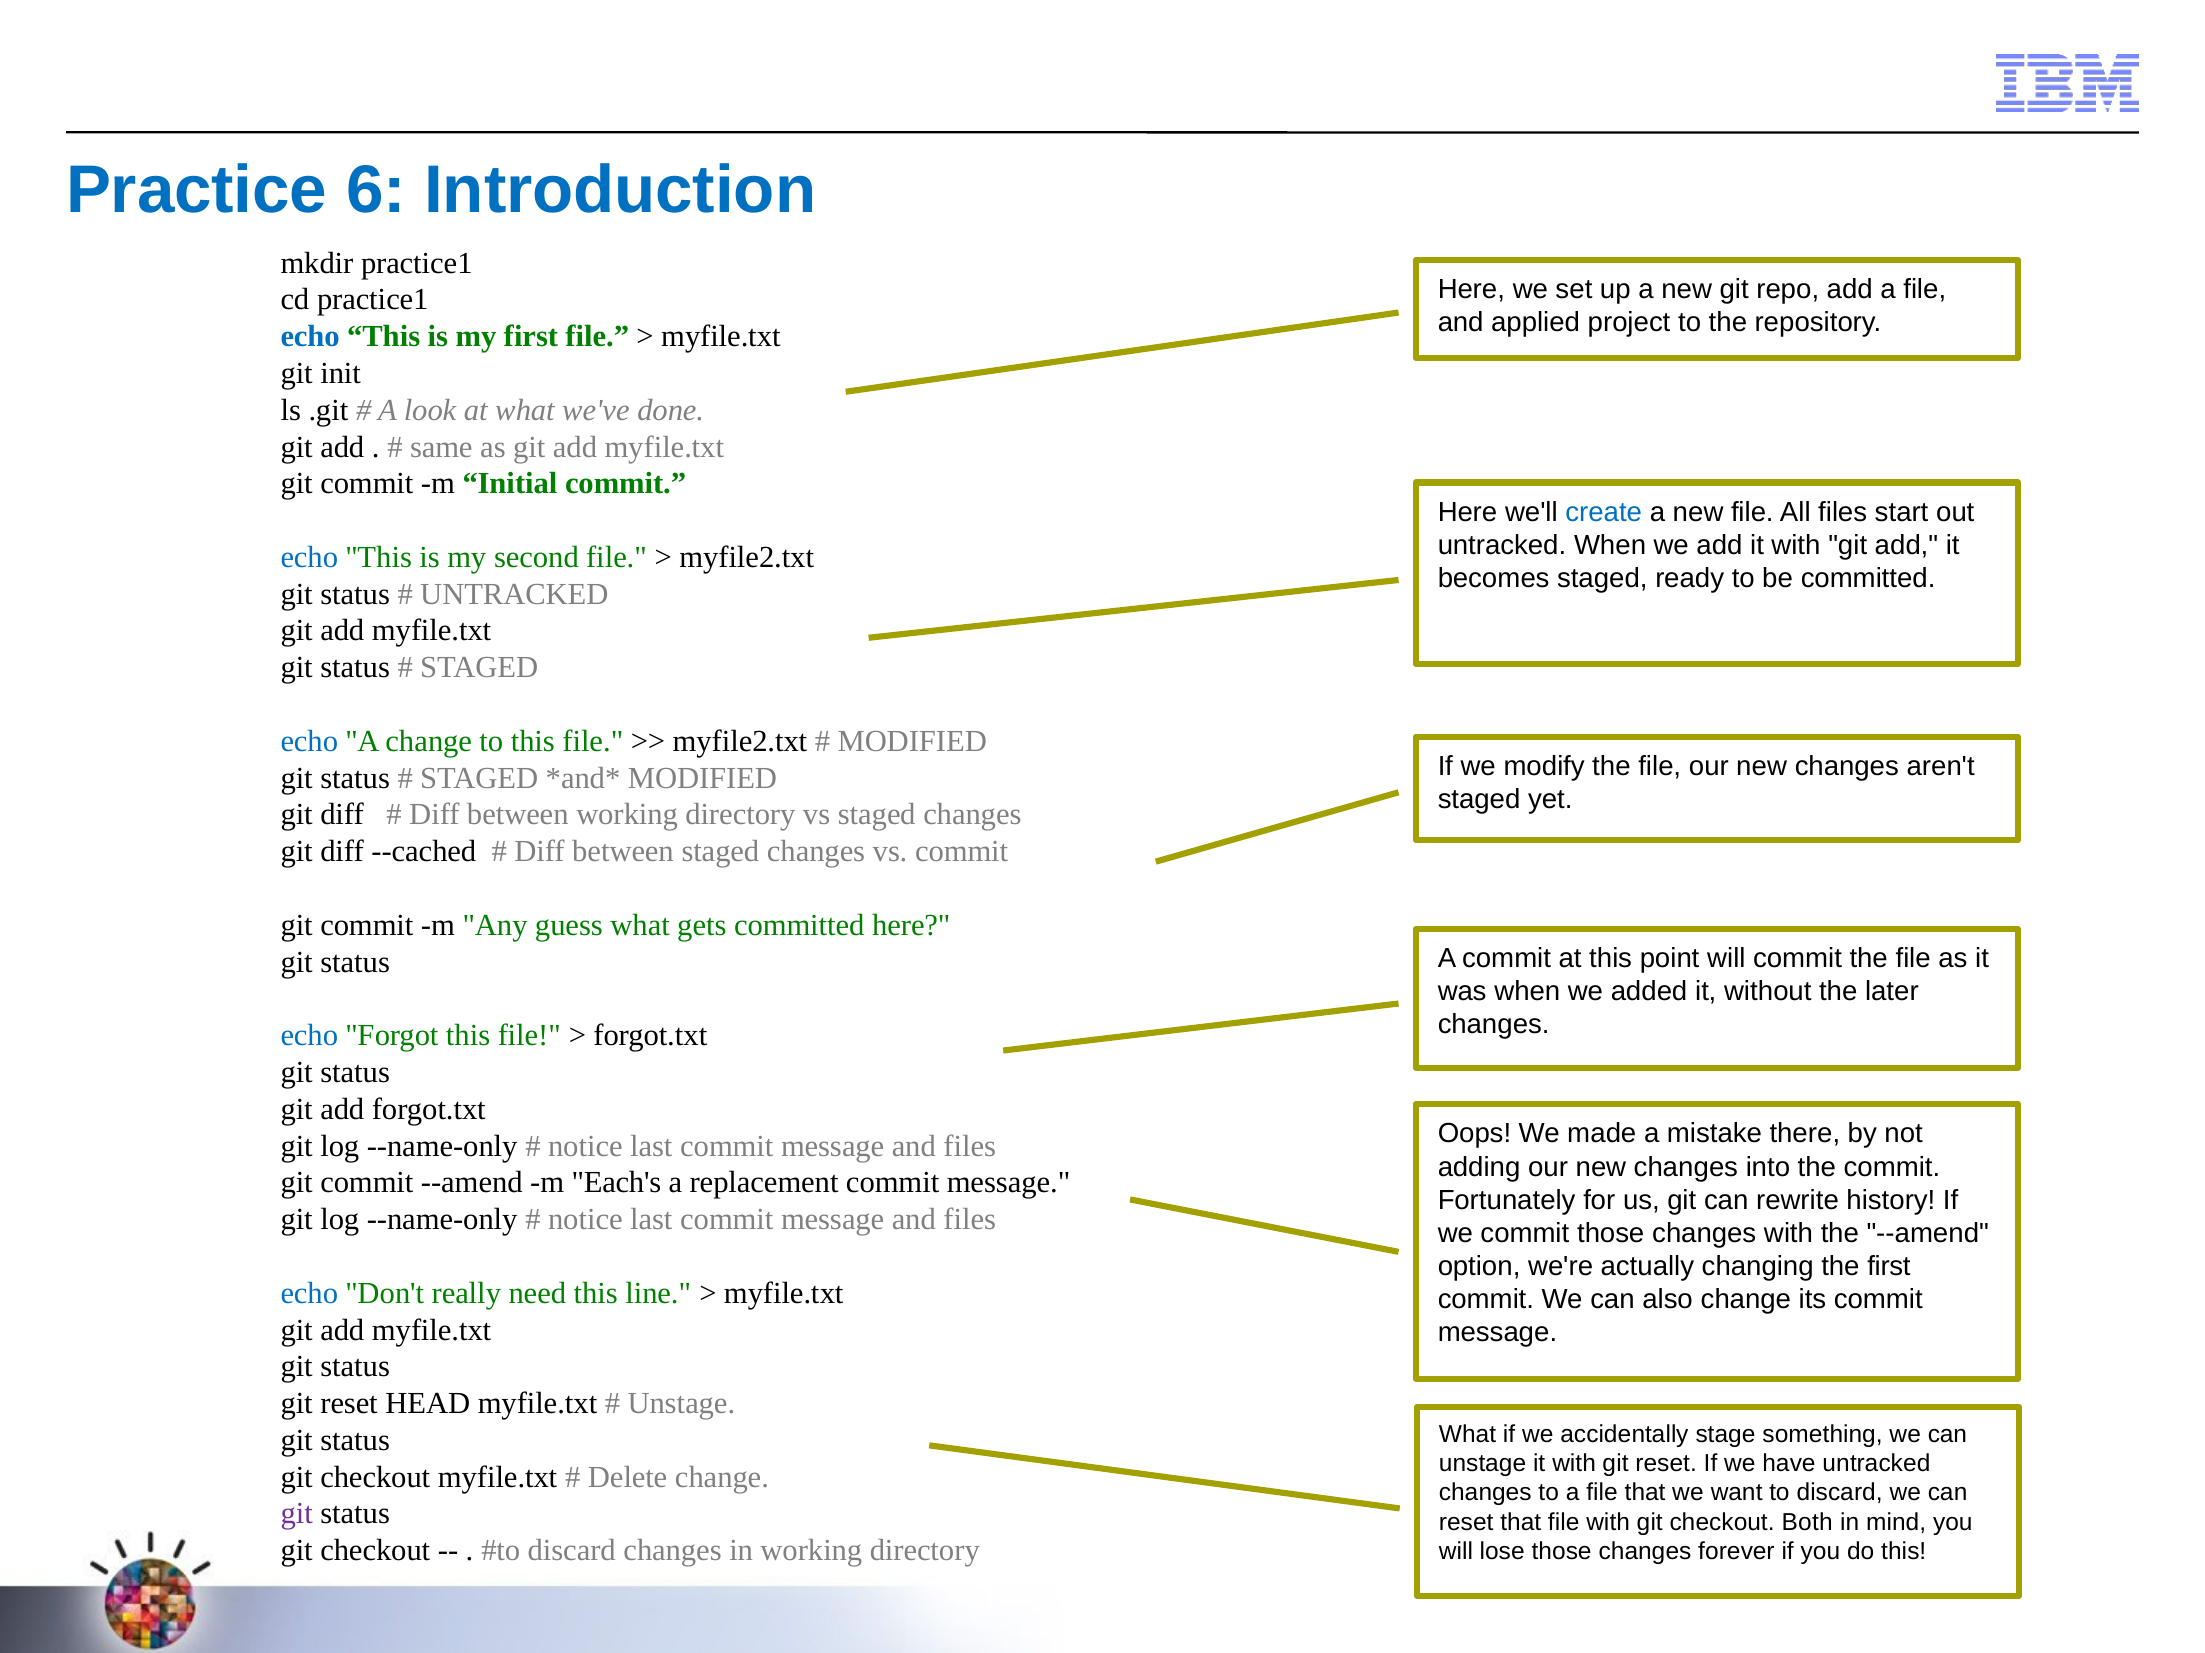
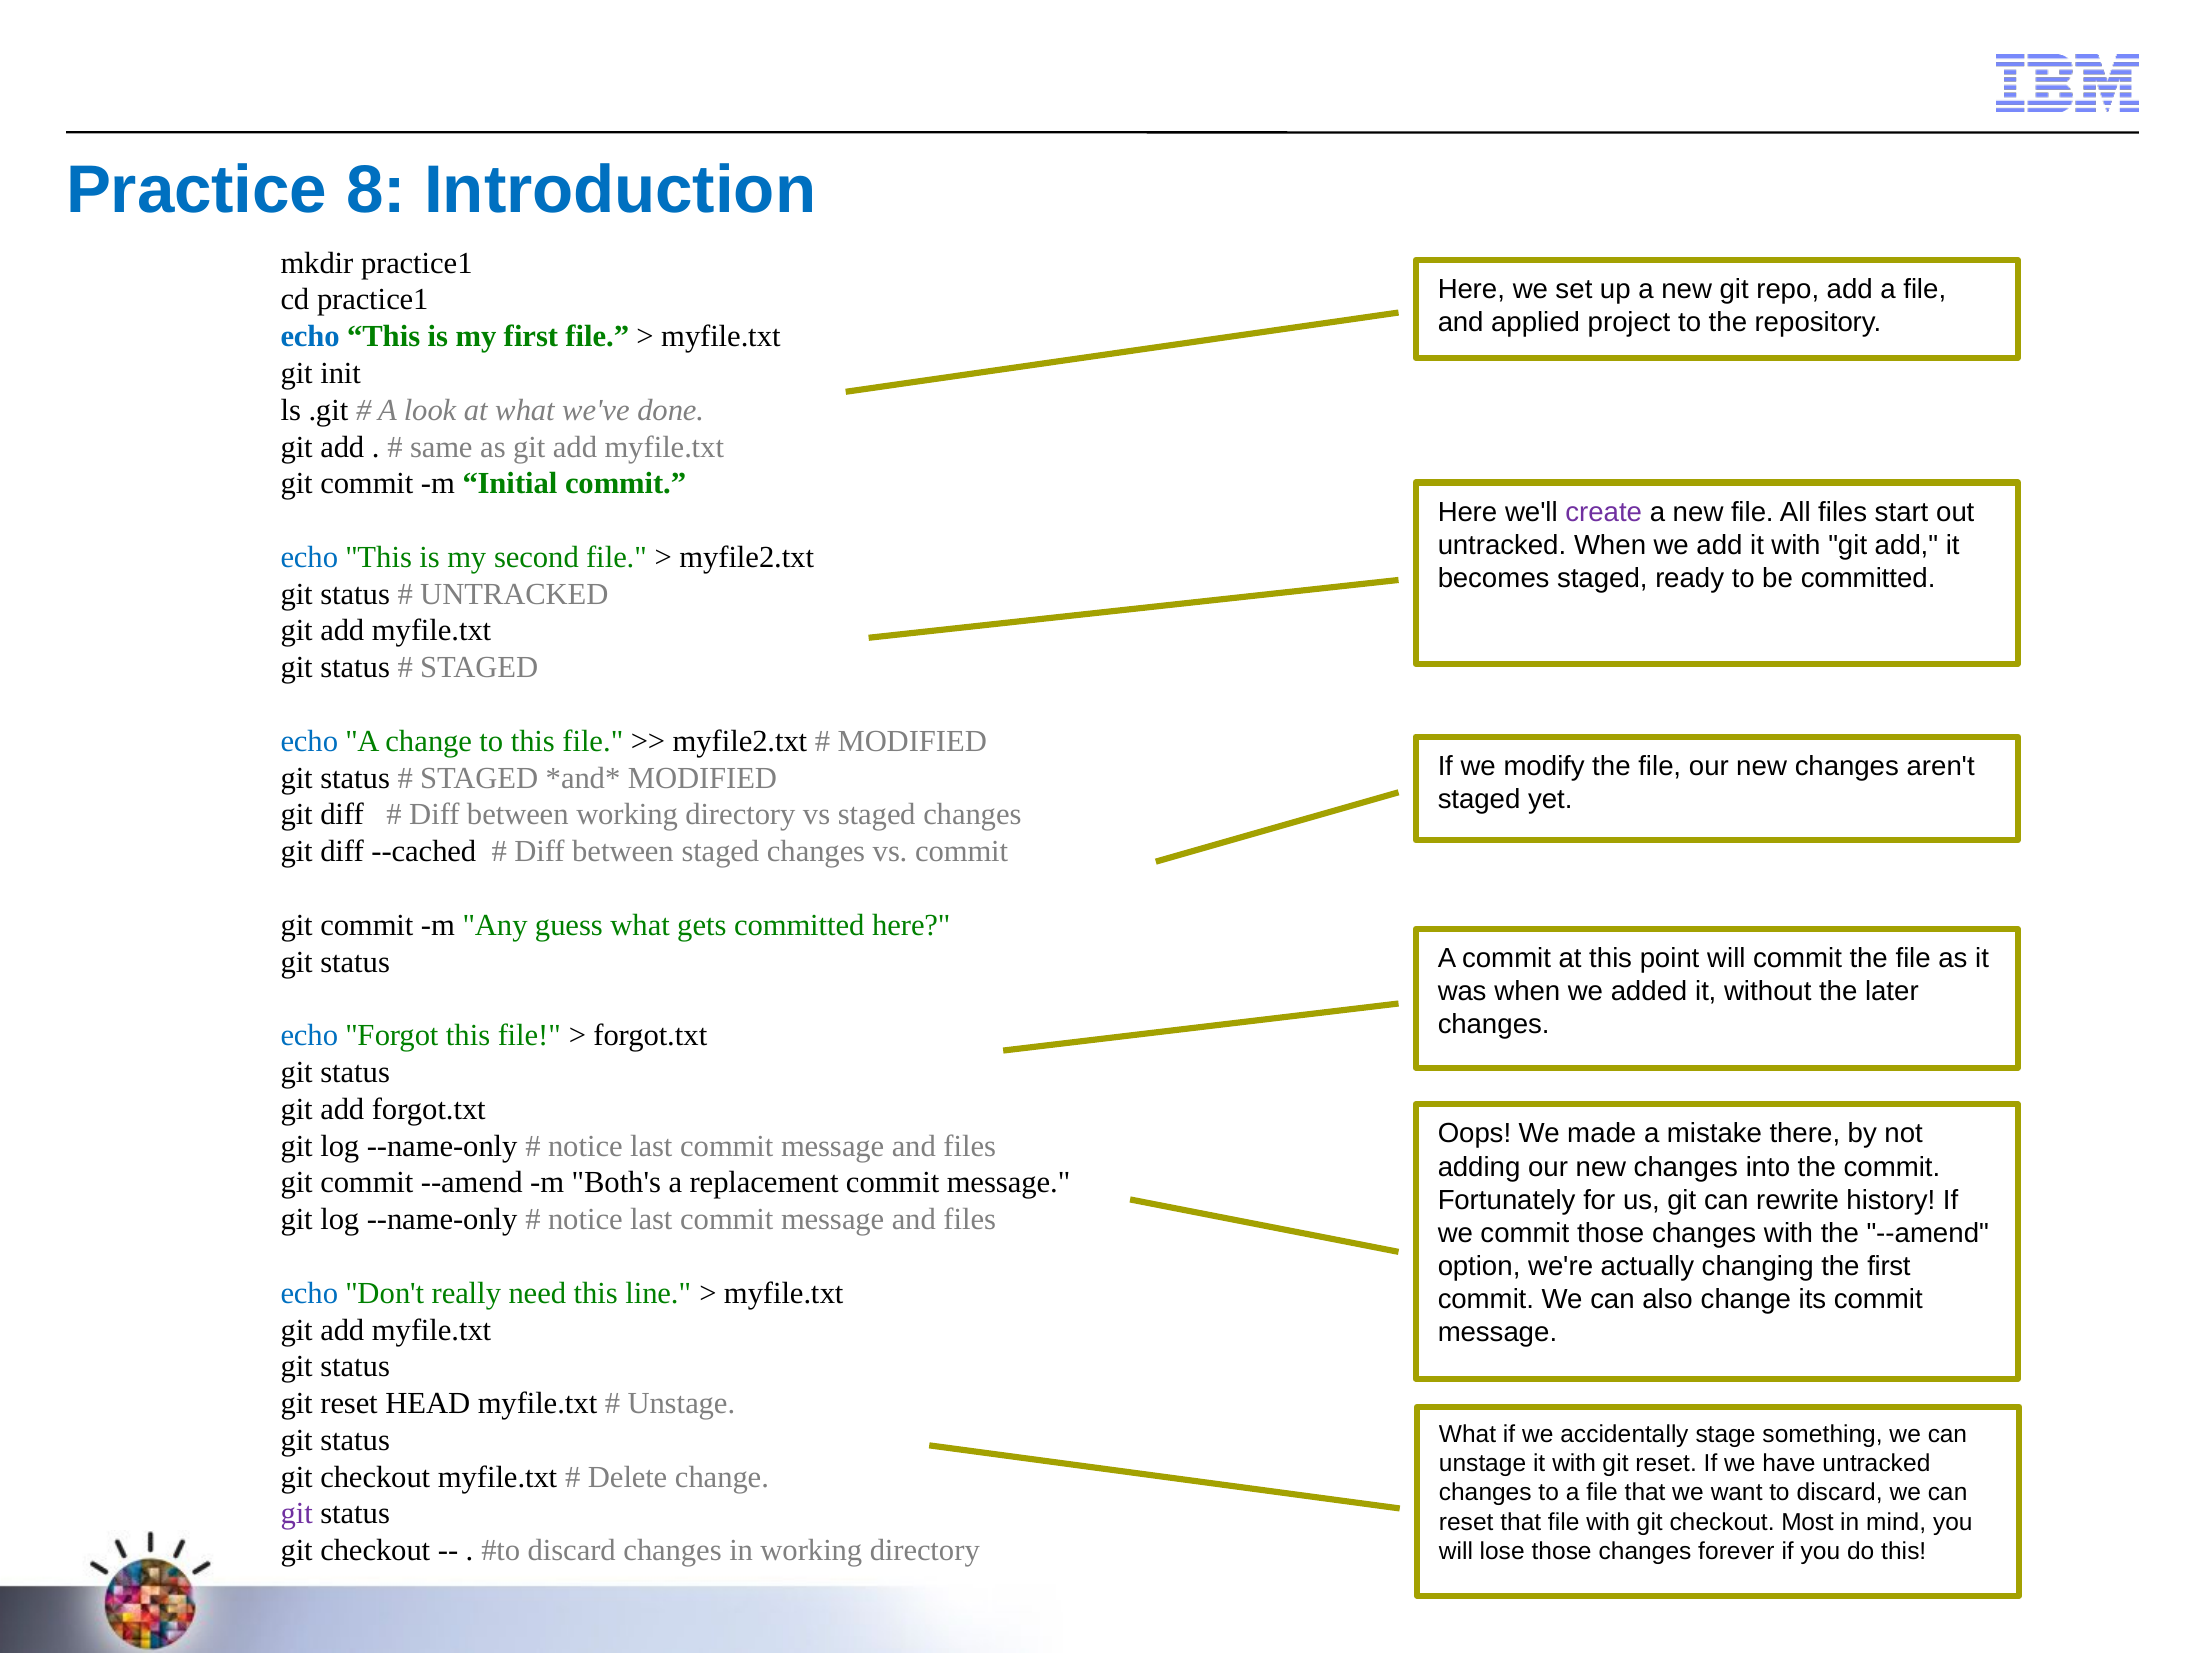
6: 6 -> 8
create colour: blue -> purple
Each's: Each's -> Both's
Both: Both -> Most
